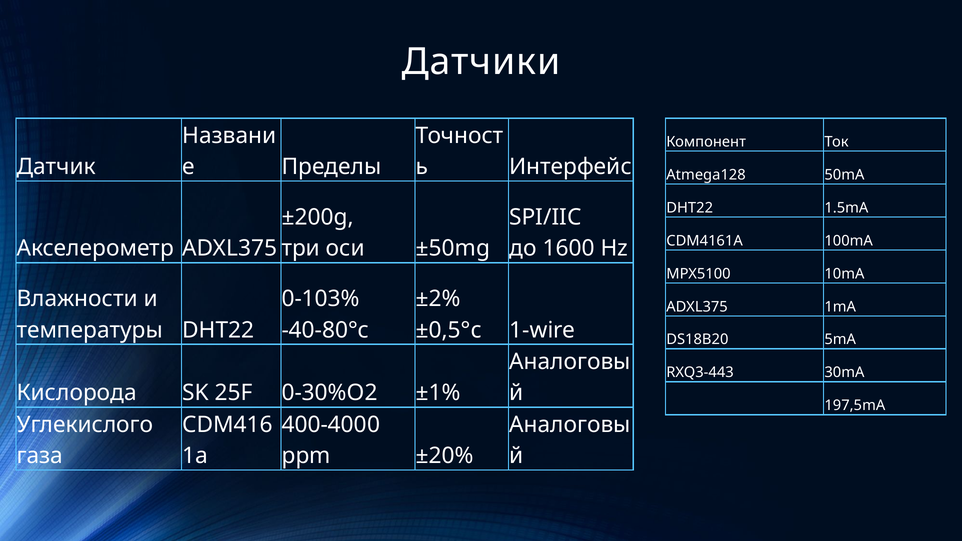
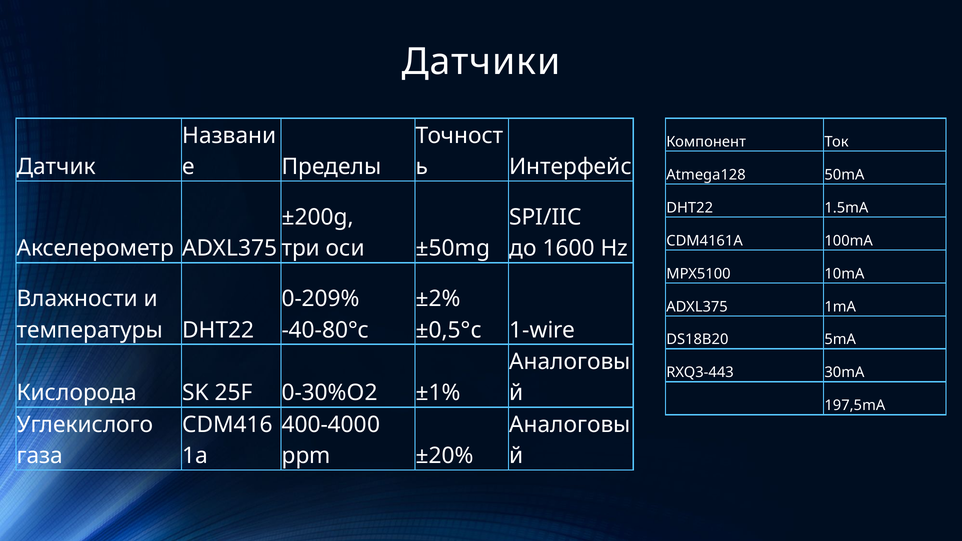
0-103%: 0-103% -> 0-209%
